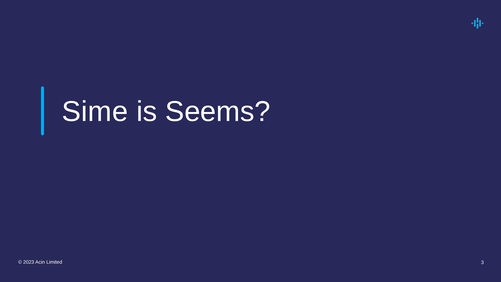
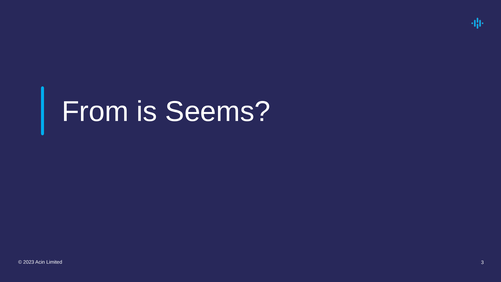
Sime: Sime -> From
